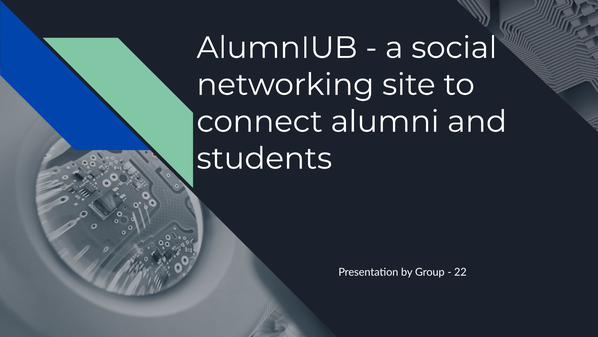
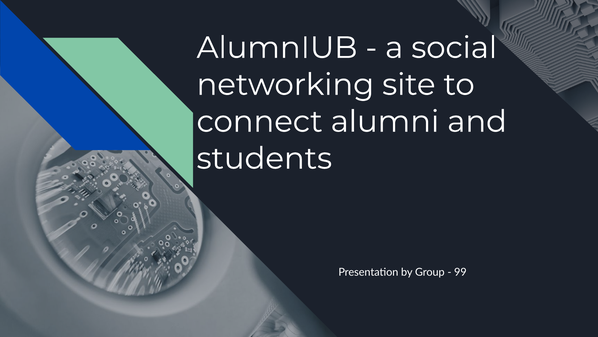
22: 22 -> 99
